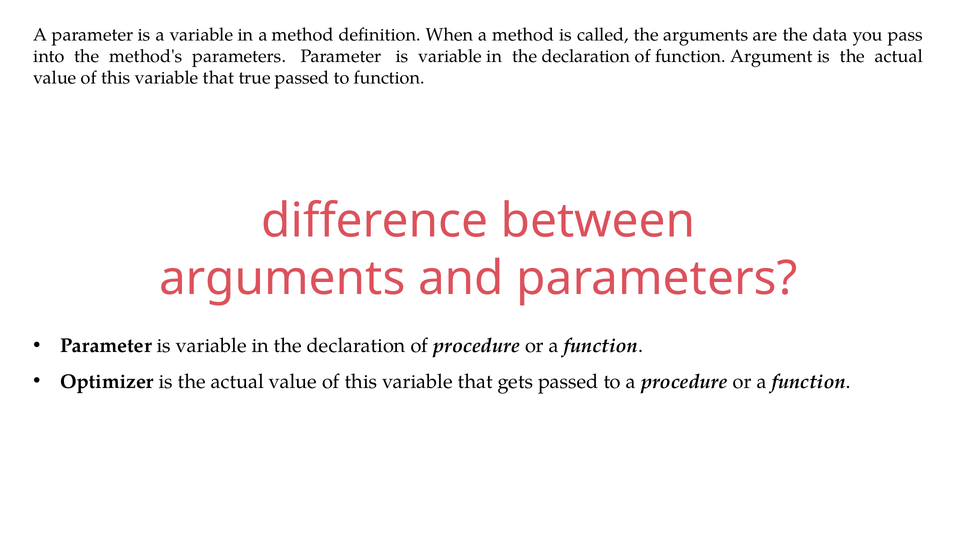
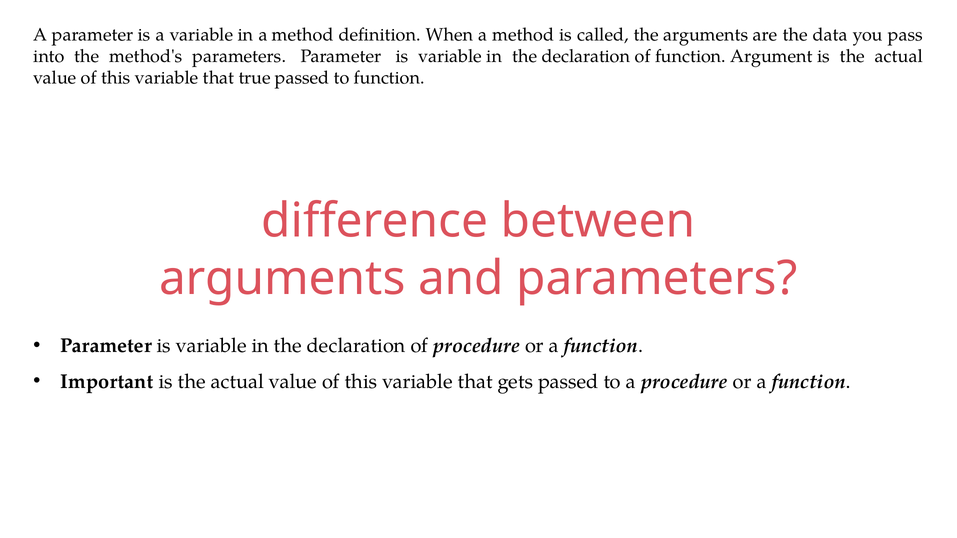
Optimizer: Optimizer -> Important
